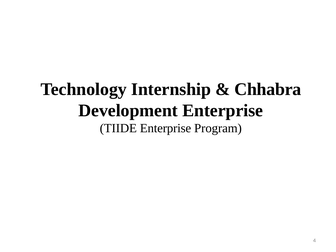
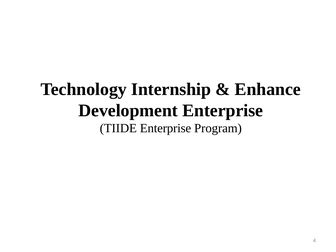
Chhabra: Chhabra -> Enhance
